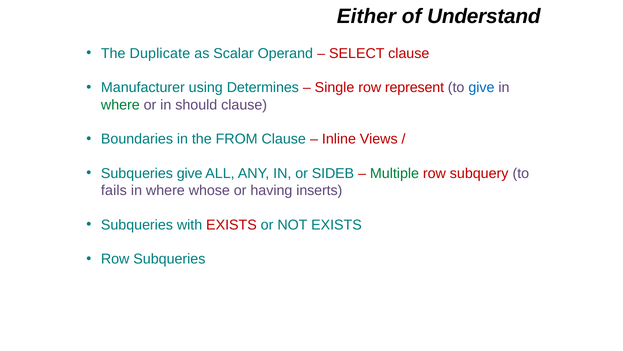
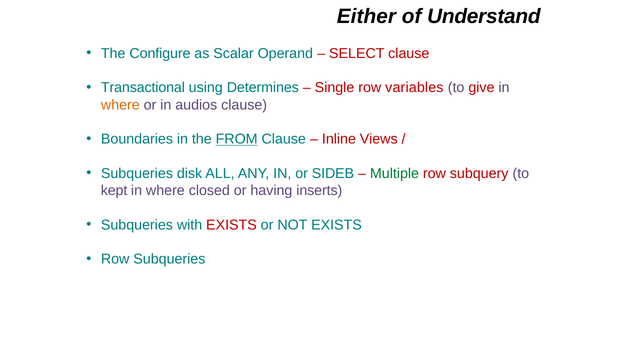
Duplicate: Duplicate -> Configure
Manufacturer: Manufacturer -> Transactional
represent: represent -> variables
give at (481, 88) colour: blue -> red
where at (120, 105) colour: green -> orange
should: should -> audios
FROM underline: none -> present
Subqueries give: give -> disk
fails: fails -> kept
whose: whose -> closed
